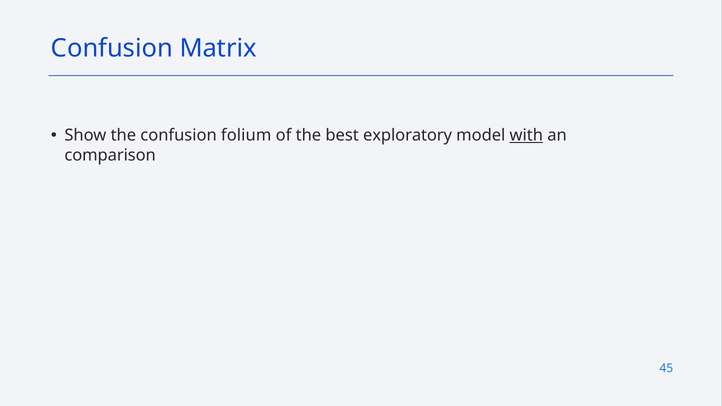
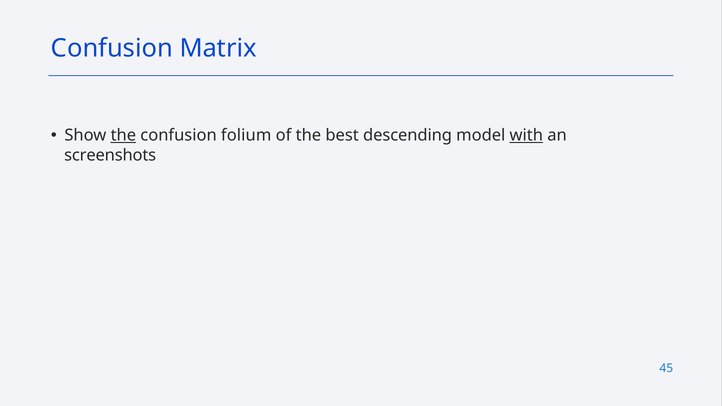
the at (123, 136) underline: none -> present
exploratory: exploratory -> descending
comparison: comparison -> screenshots
